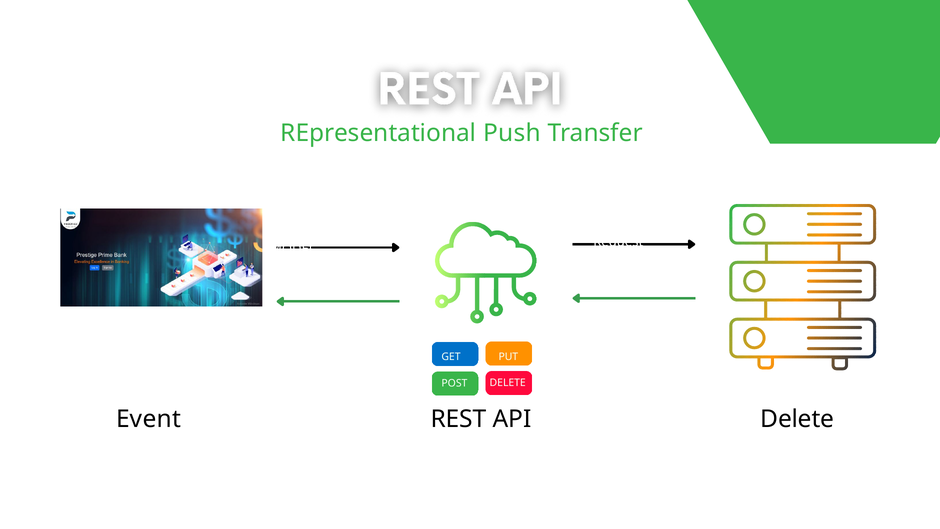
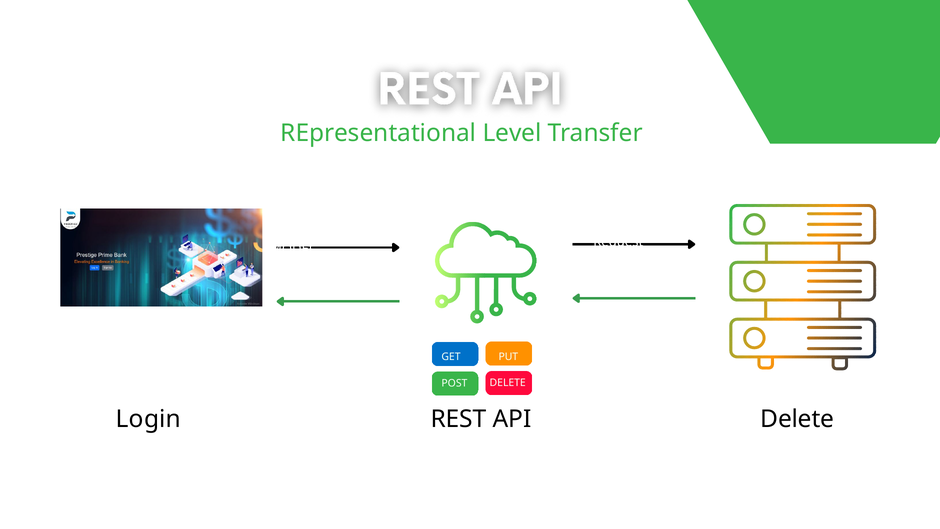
Push: Push -> Level
Event: Event -> Login
